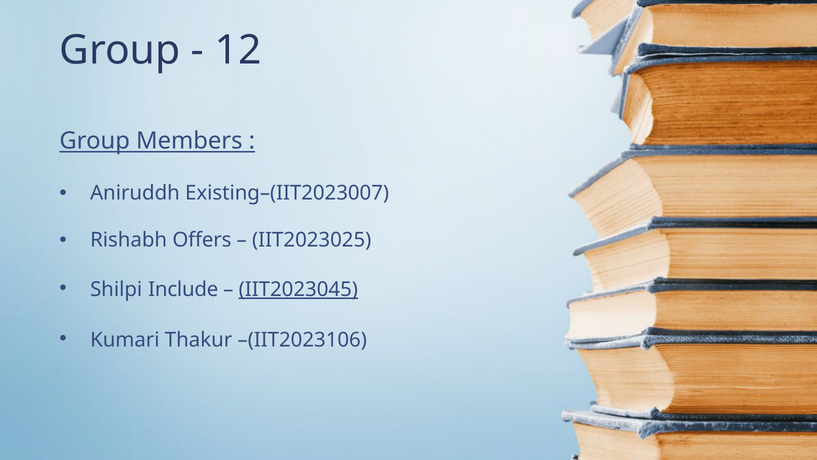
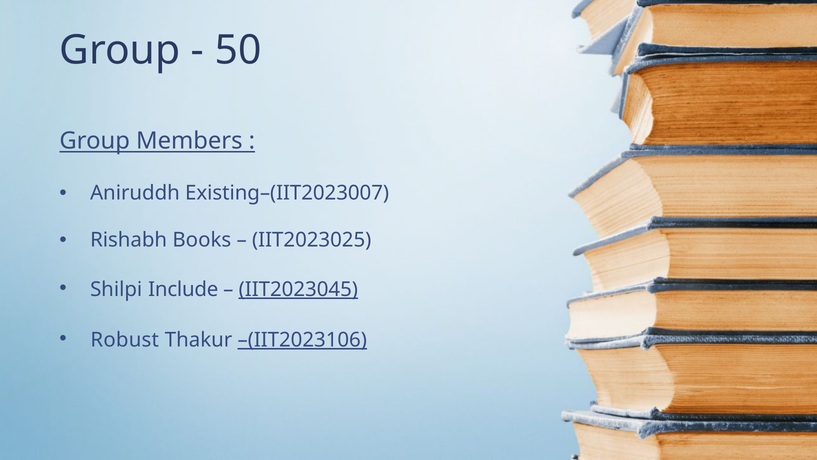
12: 12 -> 50
Offers: Offers -> Books
Kumari: Kumari -> Robust
–(IIT2023106 underline: none -> present
